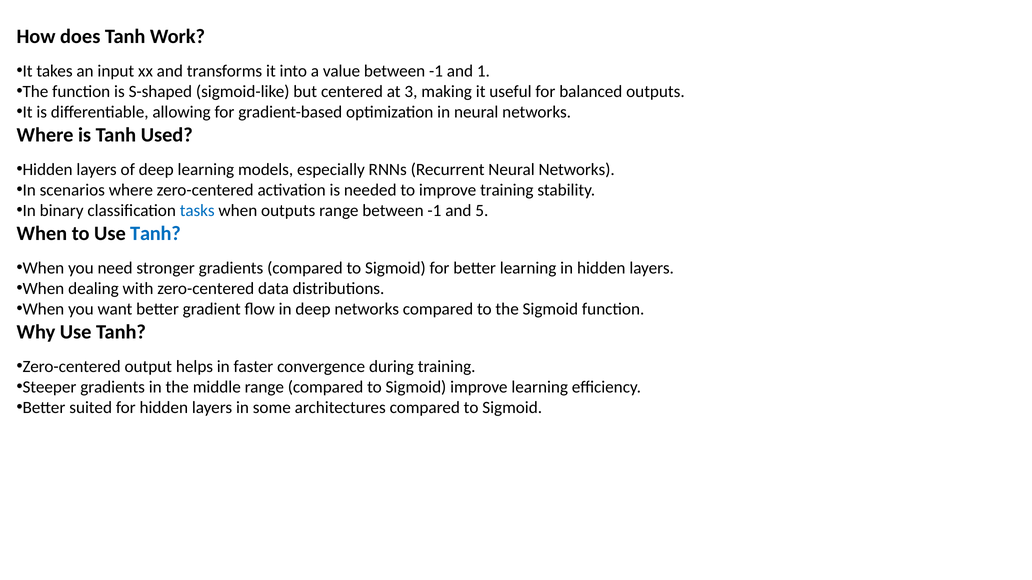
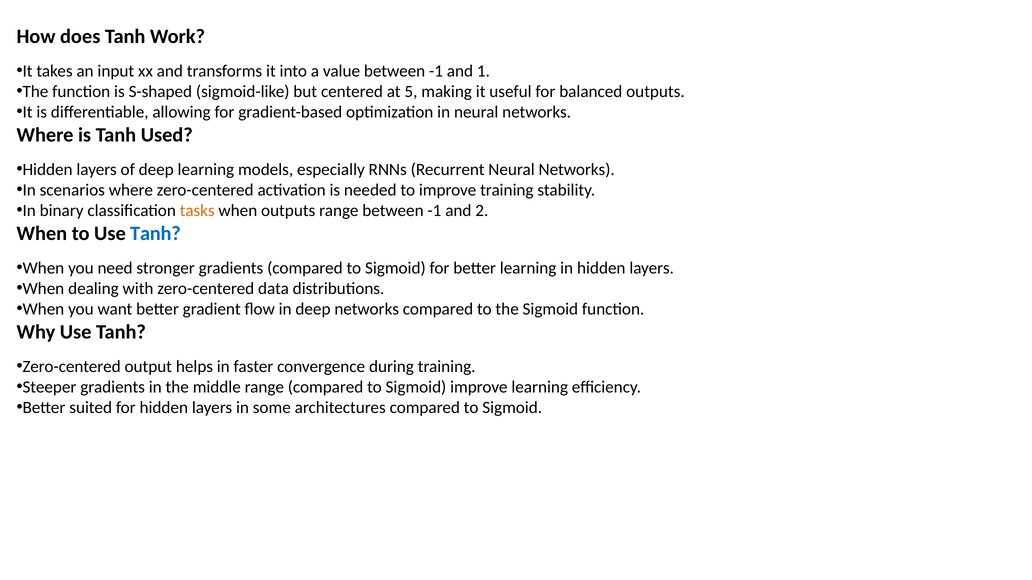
3: 3 -> 5
tasks colour: blue -> orange
5: 5 -> 2
